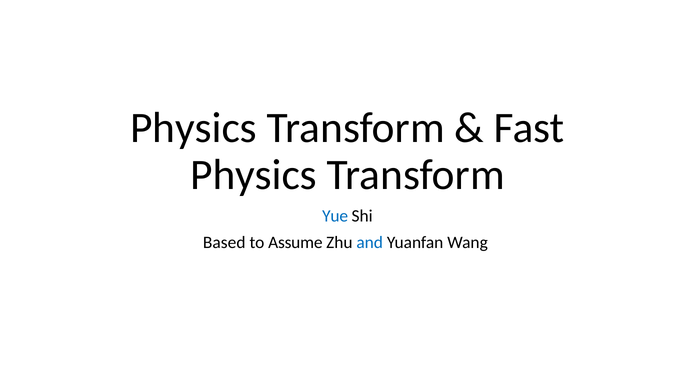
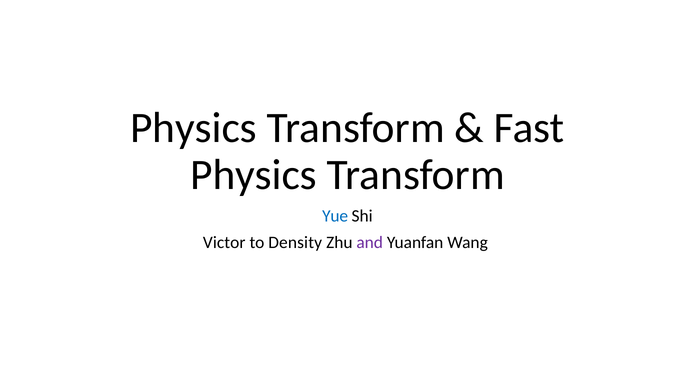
Based: Based -> Victor
Assume: Assume -> Density
and colour: blue -> purple
